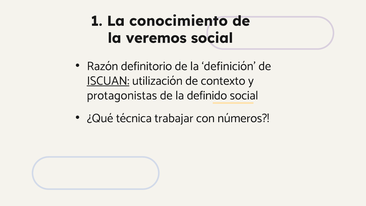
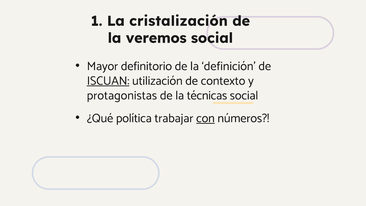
conocimiento: conocimiento -> cristalización
Razón: Razón -> Mayor
definido: definido -> técnicas
técnica: técnica -> política
con underline: none -> present
